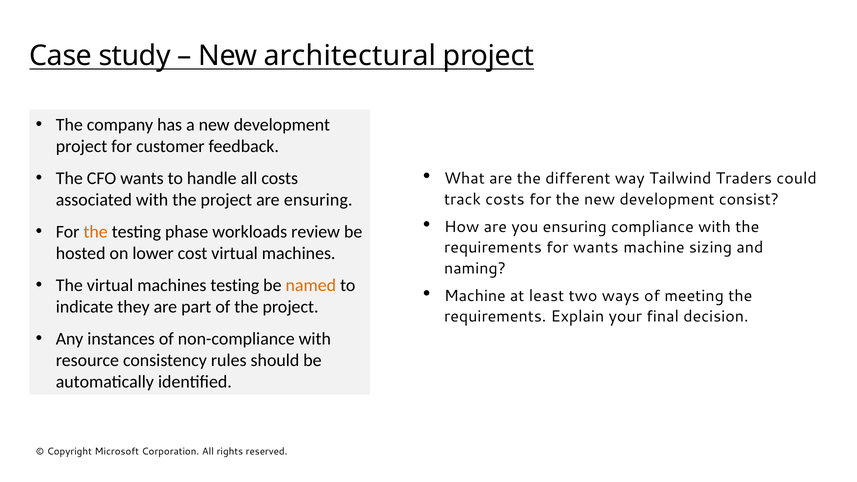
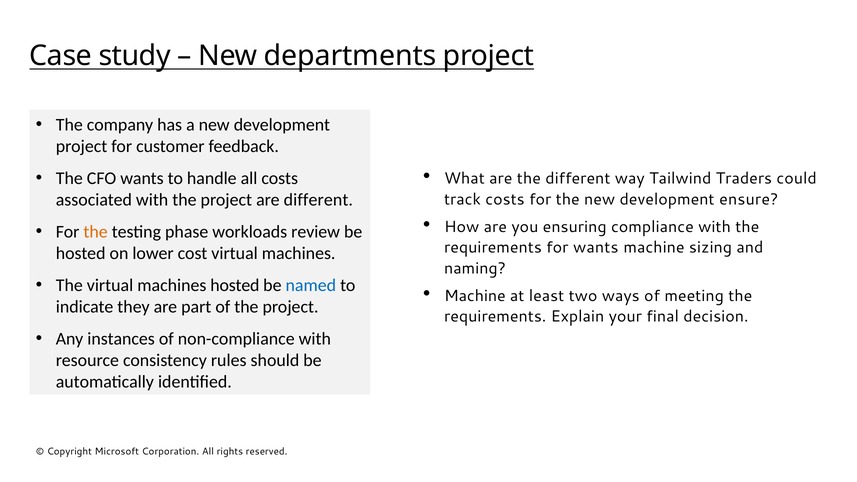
architectural: architectural -> departments
are ensuring: ensuring -> different
consist: consist -> ensure
machines testing: testing -> hosted
named colour: orange -> blue
